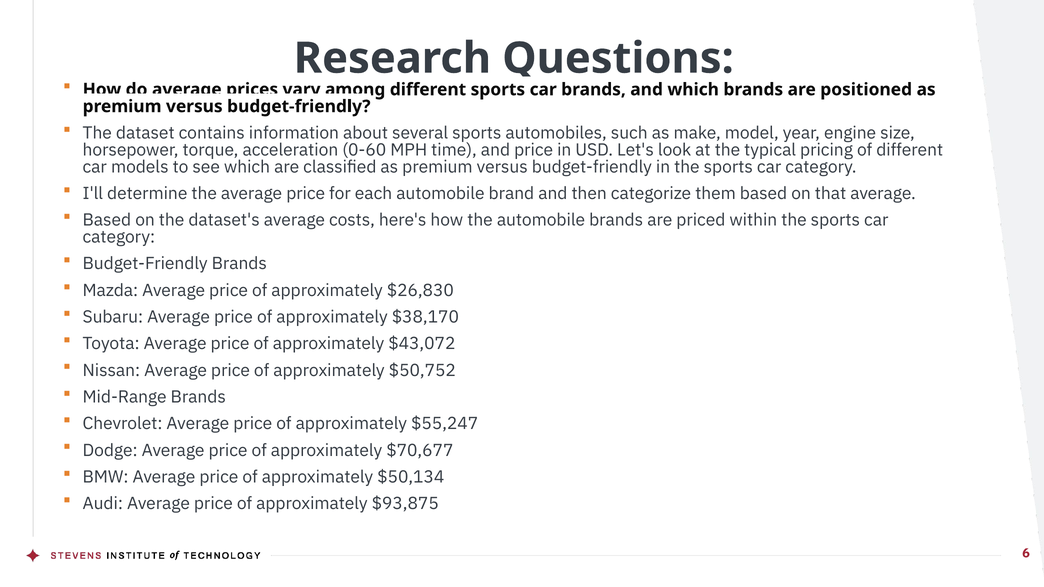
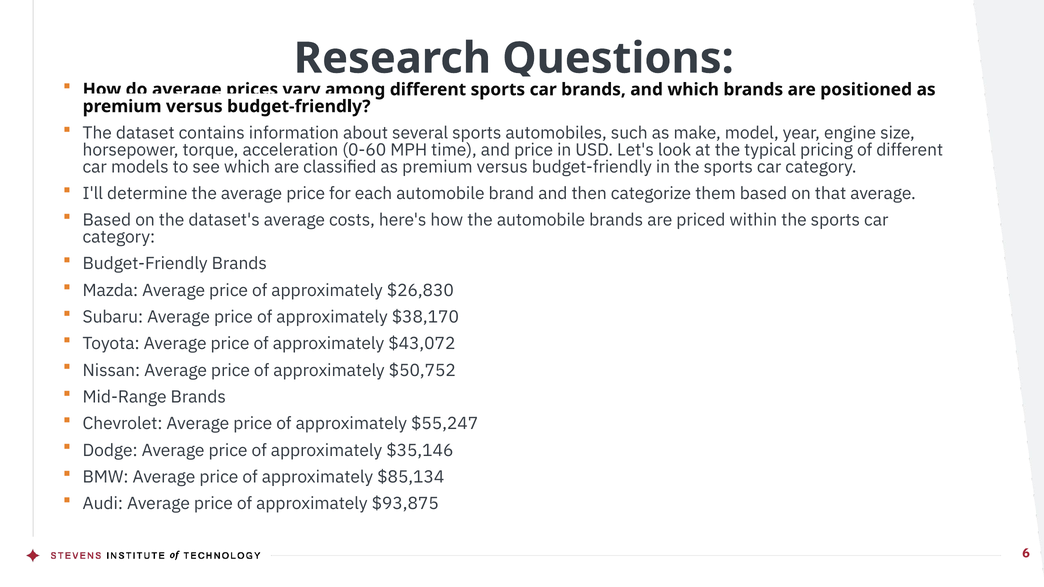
$70,677: $70,677 -> $35,146
$50,134: $50,134 -> $85,134
